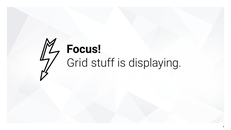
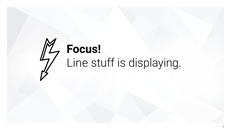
Grid: Grid -> Line
